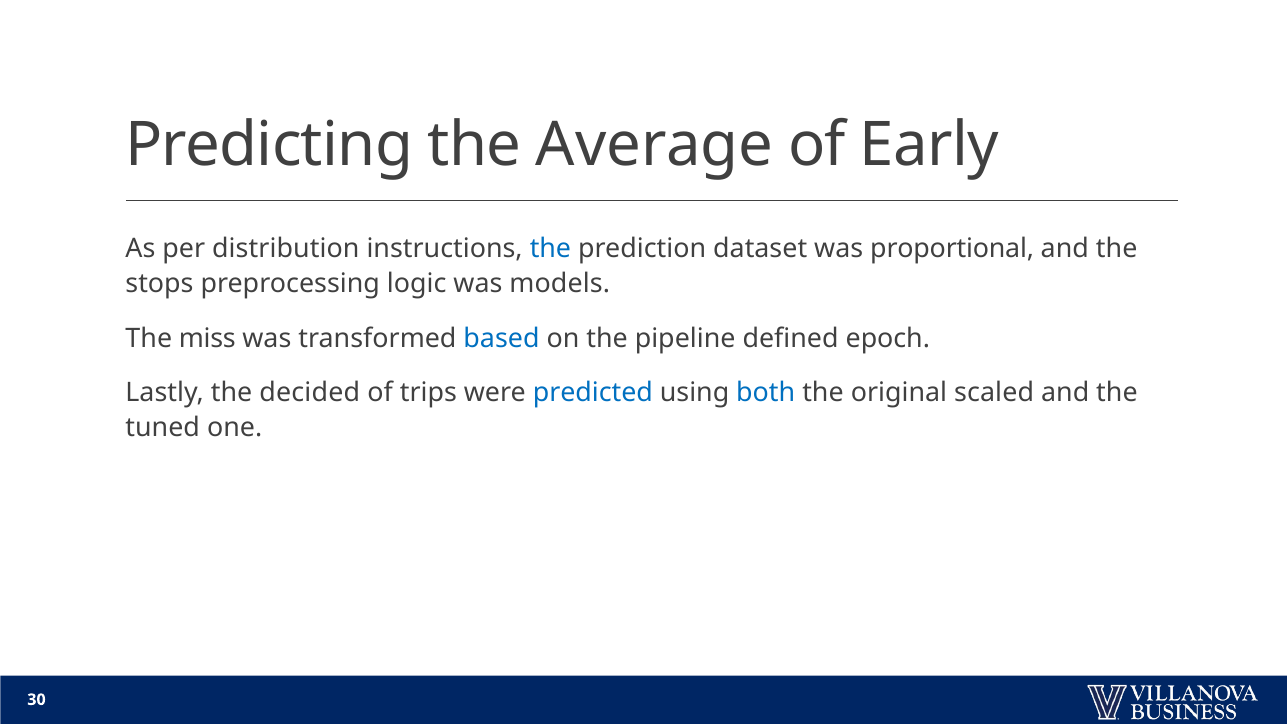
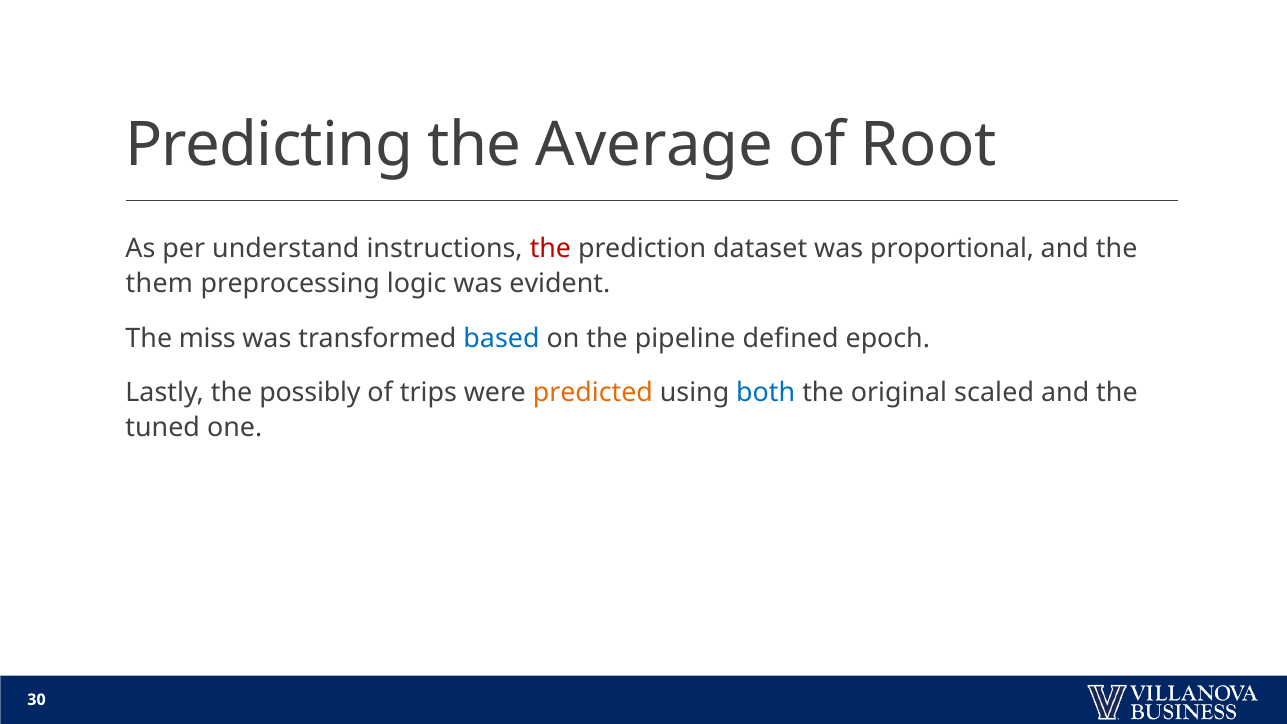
Early: Early -> Root
distribution: distribution -> understand
the at (550, 249) colour: blue -> red
stops: stops -> them
models: models -> evident
decided: decided -> possibly
predicted colour: blue -> orange
